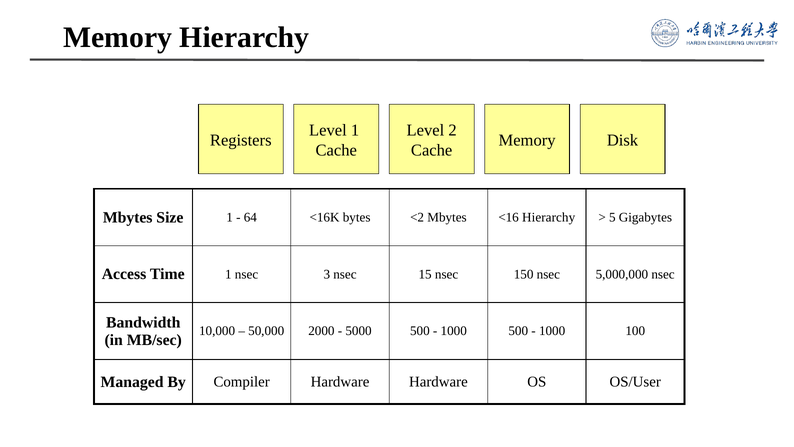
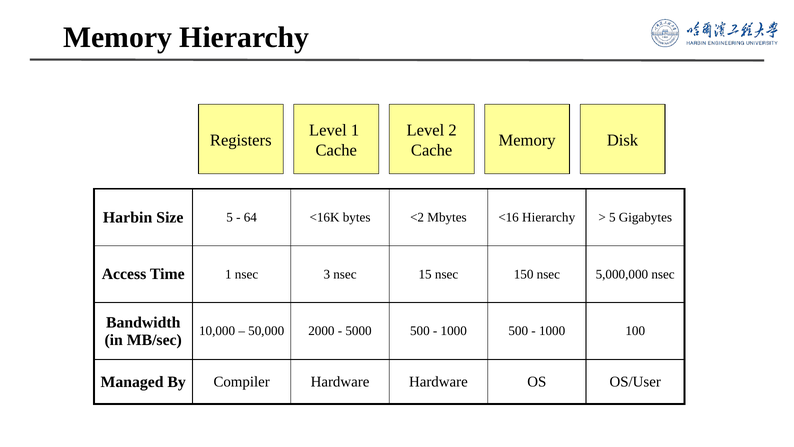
Mbytes at (128, 217): Mbytes -> Harbin
Size 1: 1 -> 5
